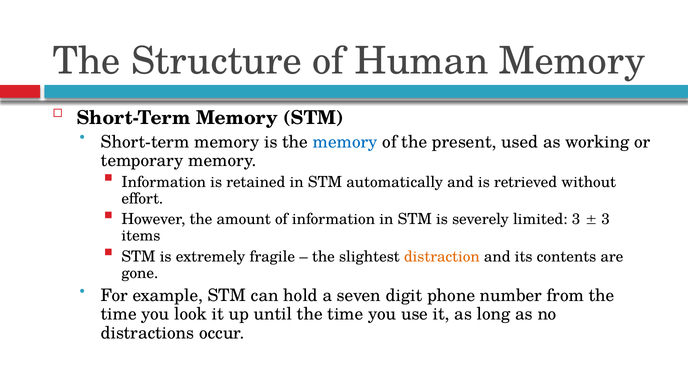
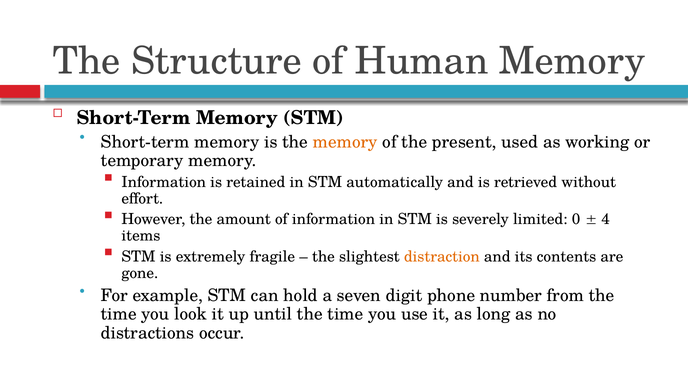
memory at (345, 142) colour: blue -> orange
limited 3: 3 -> 0
3 at (606, 219): 3 -> 4
